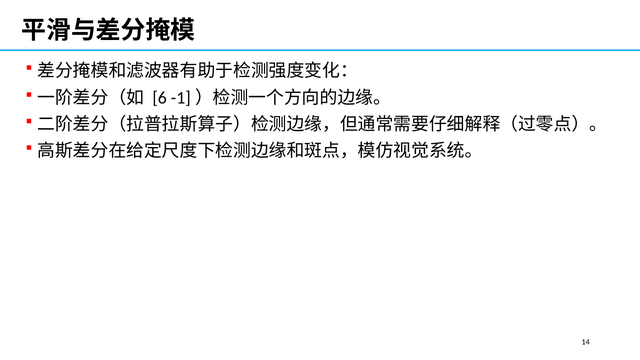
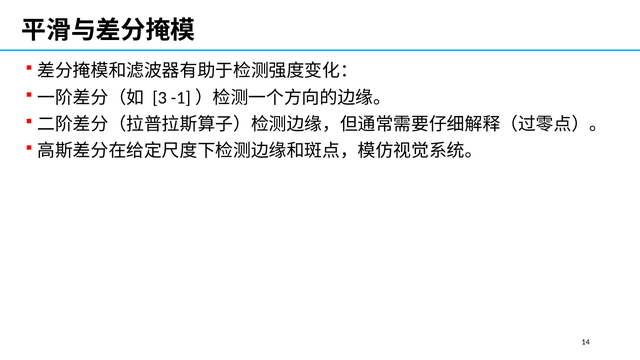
6: 6 -> 3
